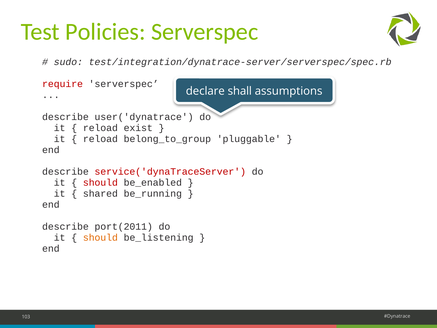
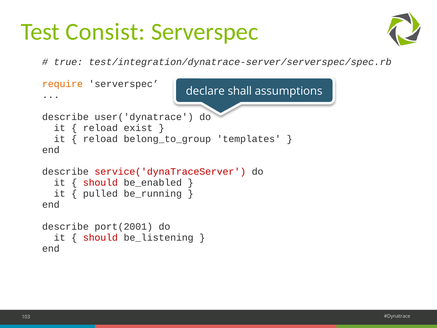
Policies: Policies -> Consist
sudo: sudo -> true
require colour: red -> orange
pluggable: pluggable -> templates
shared: shared -> pulled
port(2011: port(2011 -> port(2001
should at (100, 237) colour: orange -> red
